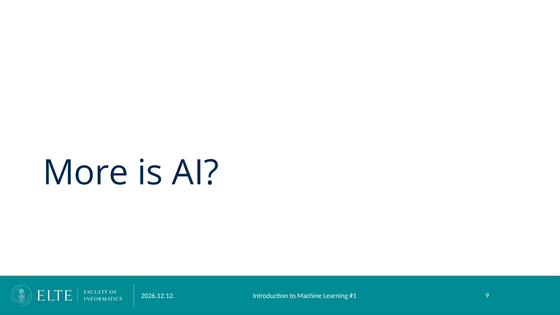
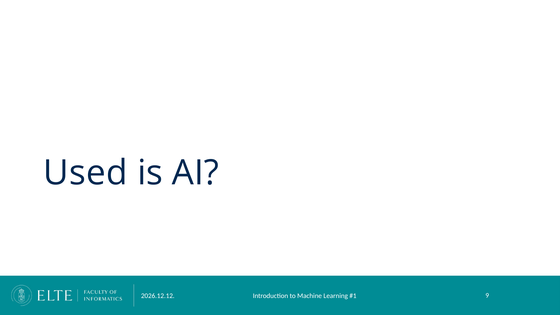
More: More -> Used
